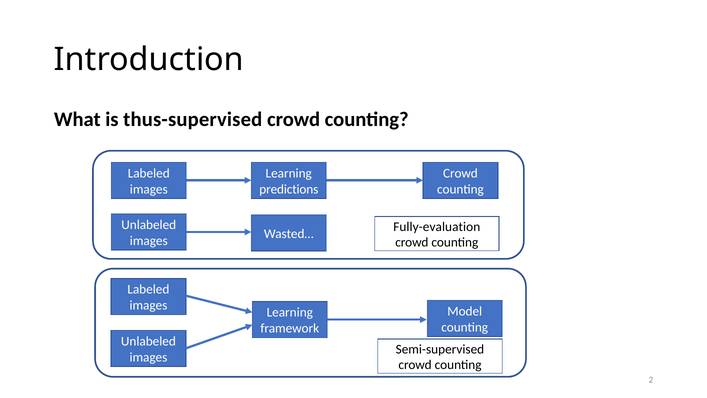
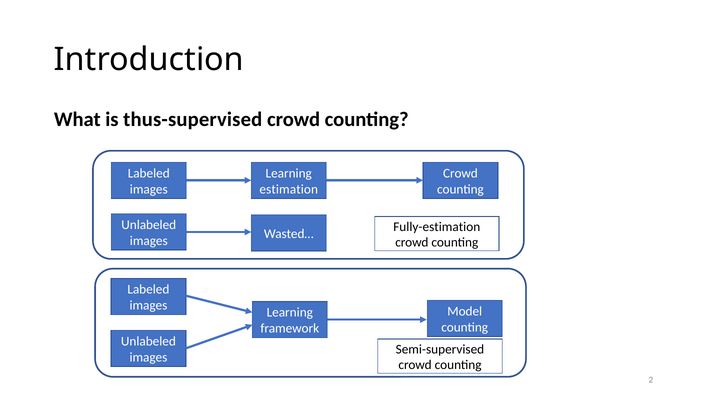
predictions: predictions -> estimation
Fully-evaluation: Fully-evaluation -> Fully-estimation
